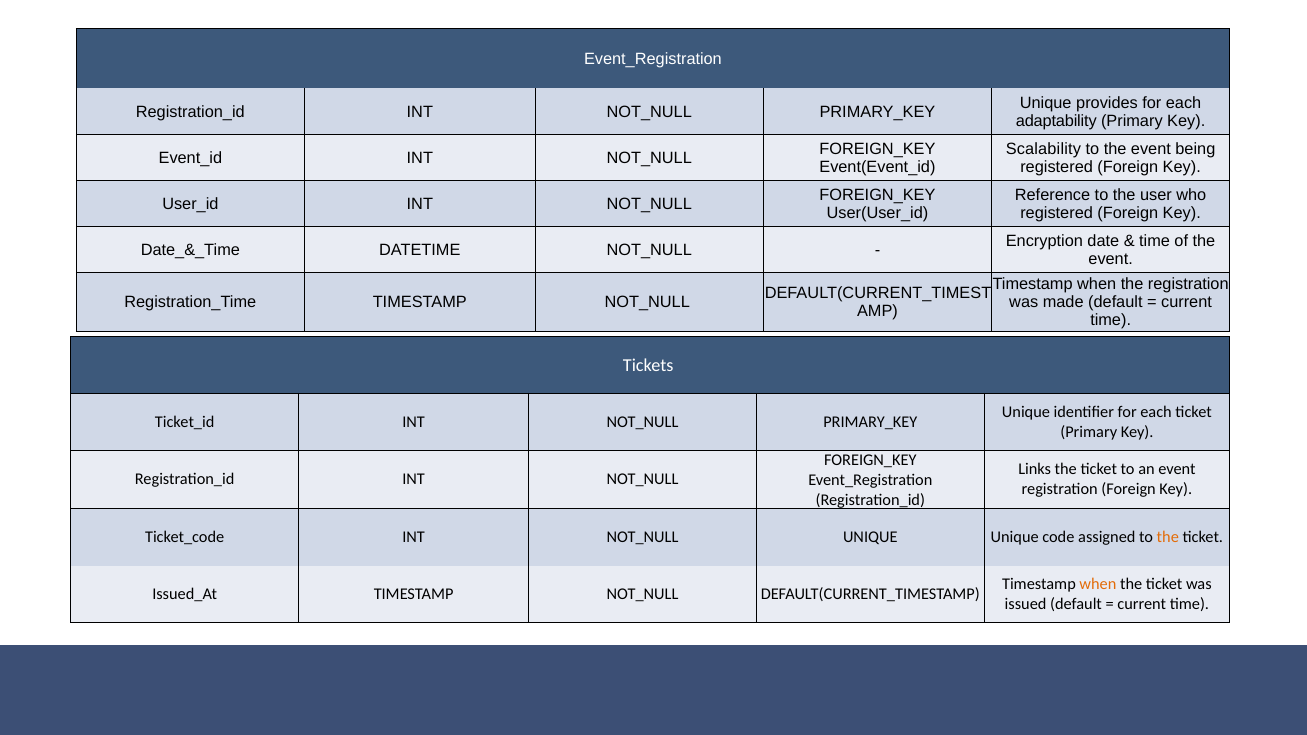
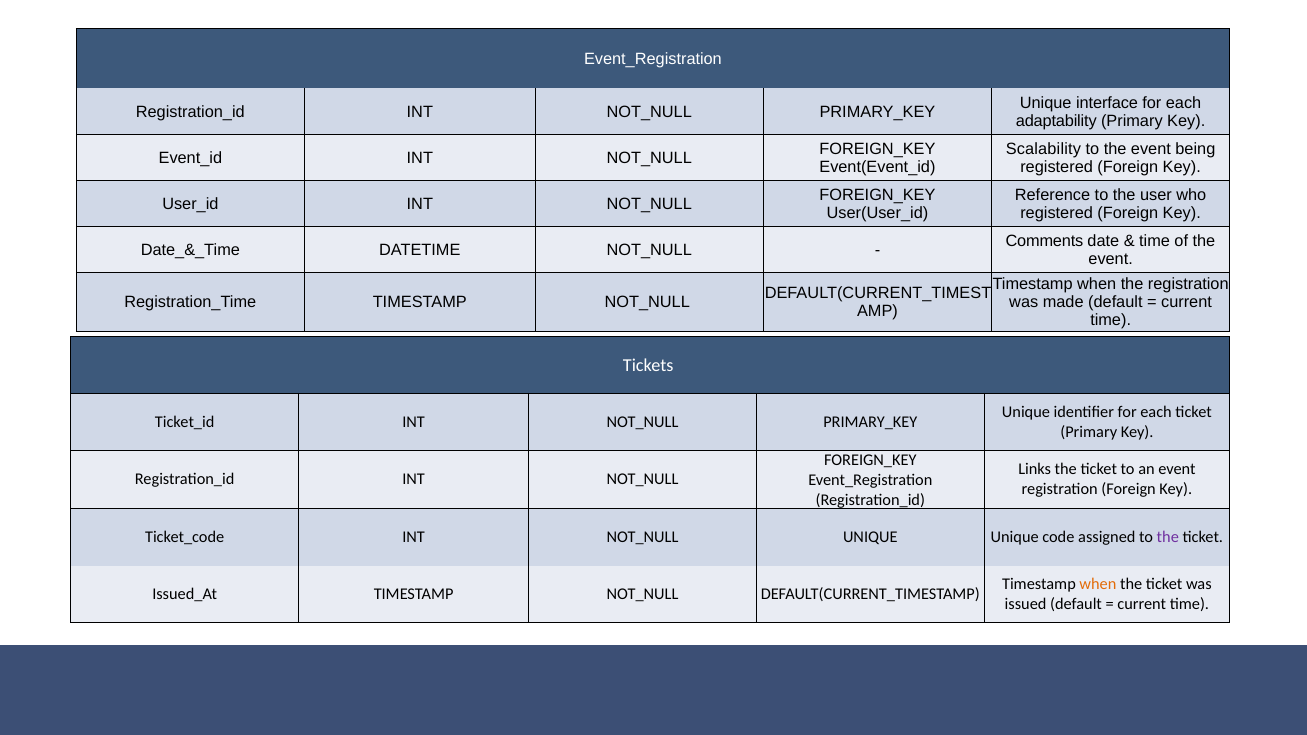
provides: provides -> interface
Encryption: Encryption -> Comments
the at (1168, 537) colour: orange -> purple
